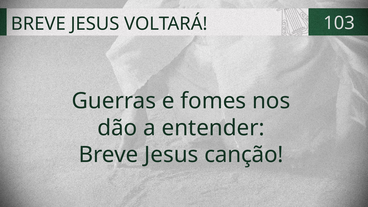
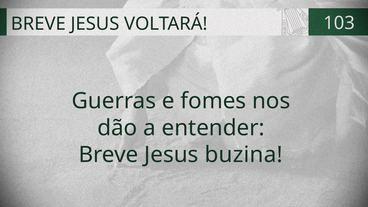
canção: canção -> buzina
